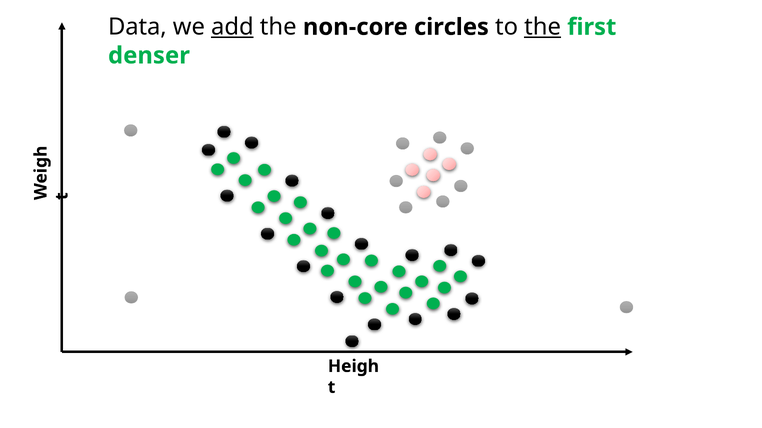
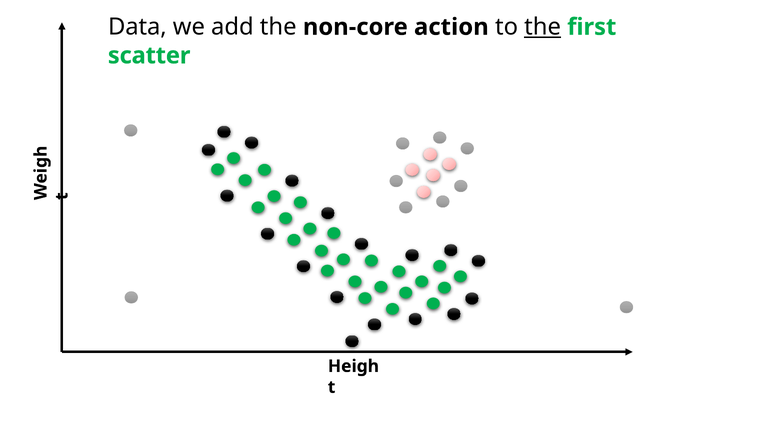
add underline: present -> none
circles: circles -> action
denser: denser -> scatter
